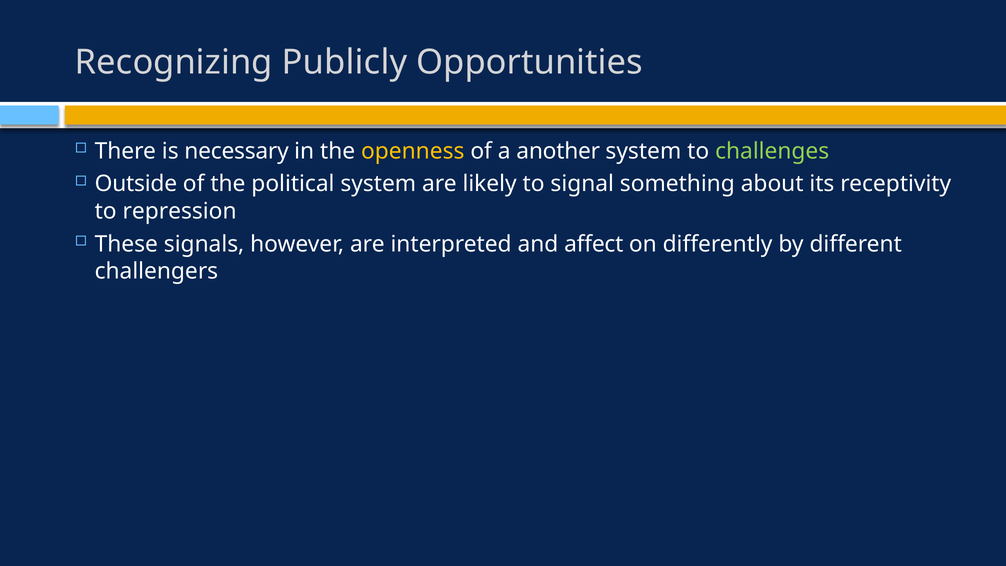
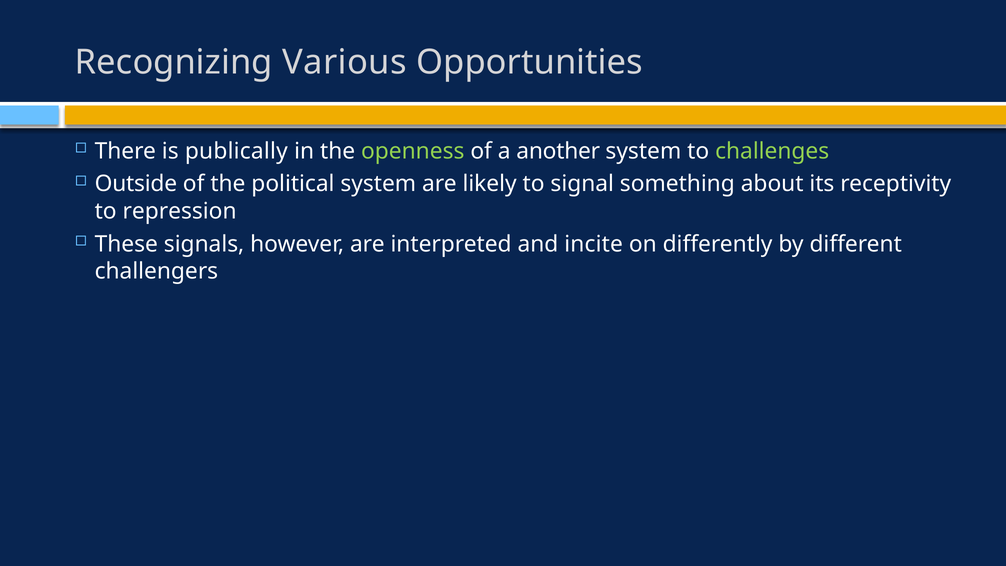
Publicly: Publicly -> Various
necessary: necessary -> publically
openness colour: yellow -> light green
affect: affect -> incite
